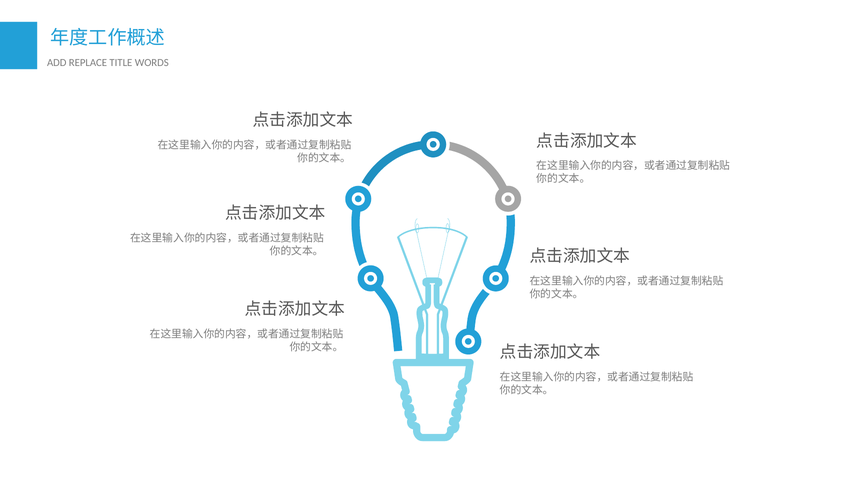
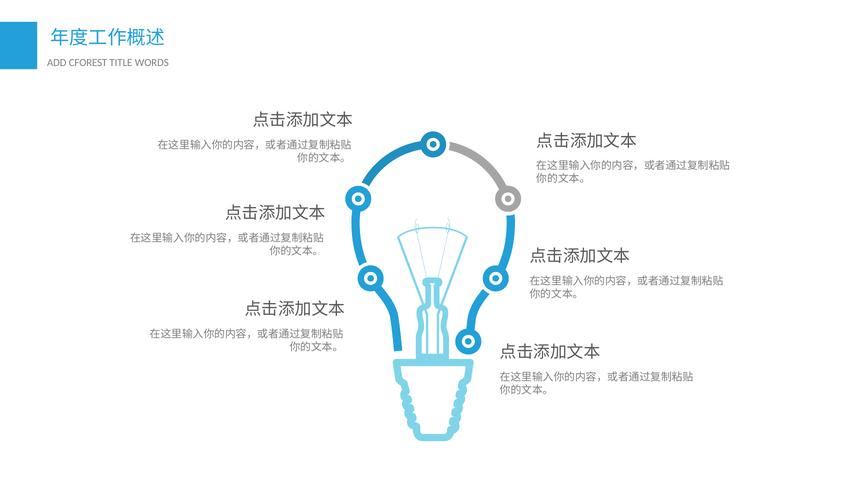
REPLACE: REPLACE -> CFOREST
